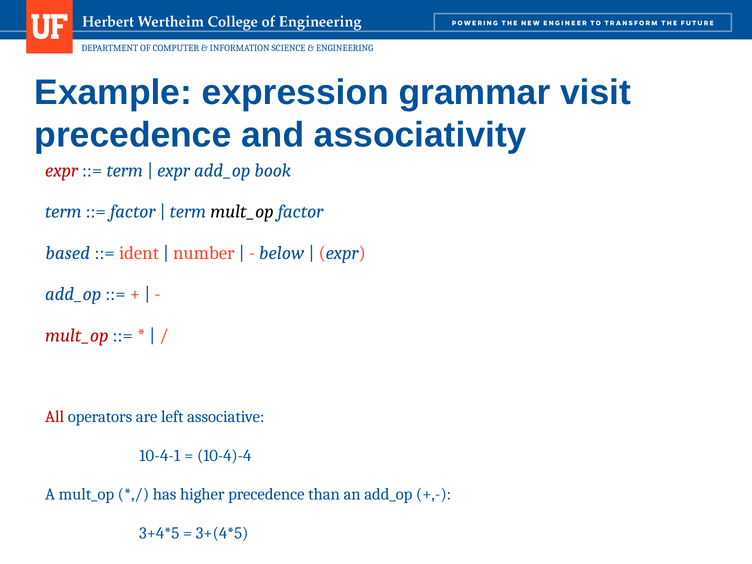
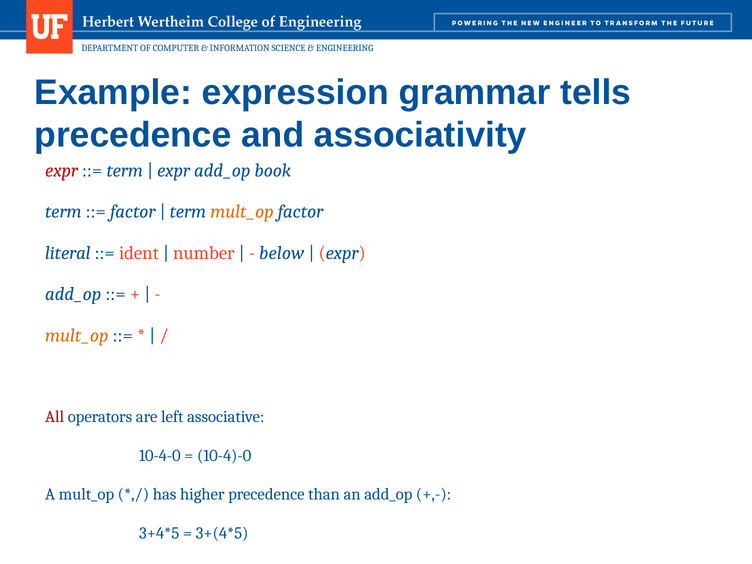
visit: visit -> tells
mult_op at (242, 212) colour: black -> orange
based: based -> literal
mult_op at (77, 335) colour: red -> orange
10-4-1: 10-4-1 -> 10-4-0
10-4)-4: 10-4)-4 -> 10-4)-0
